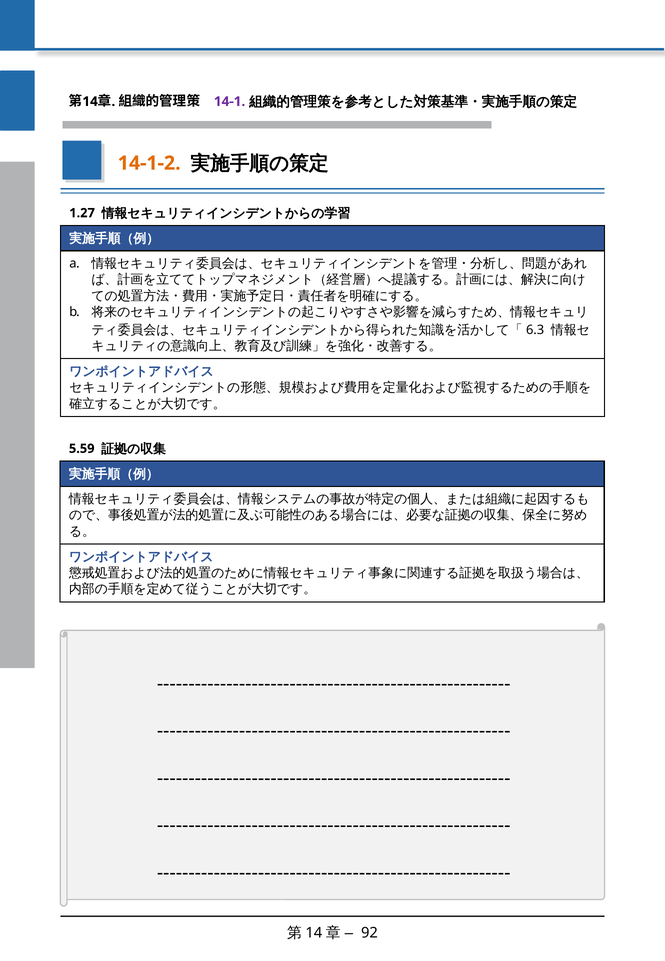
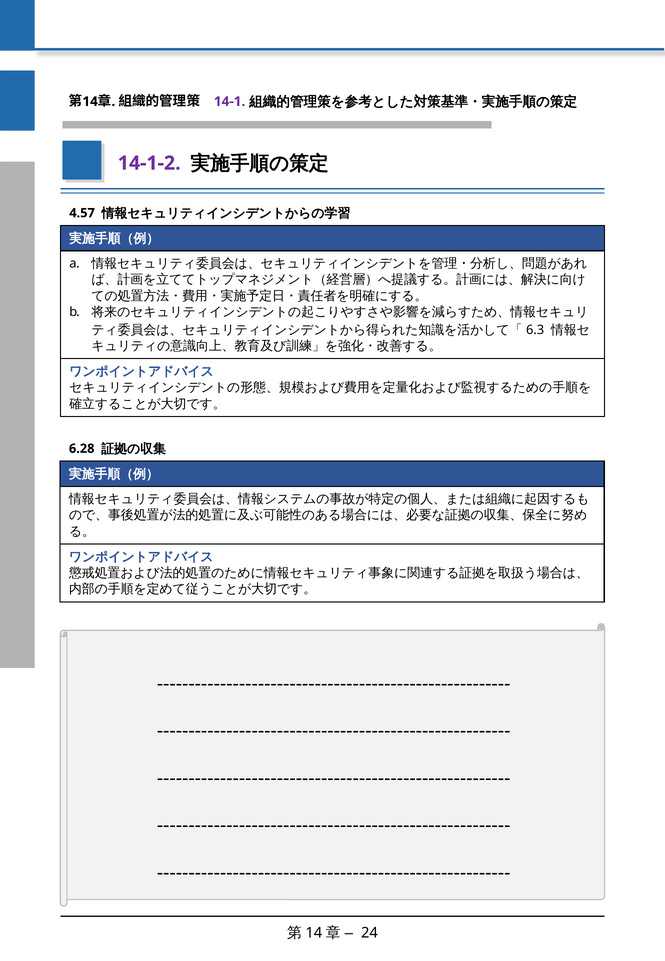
14-1-2 colour: orange -> purple
1.27: 1.27 -> 4.57
5.59: 5.59 -> 6.28
92: 92 -> 24
